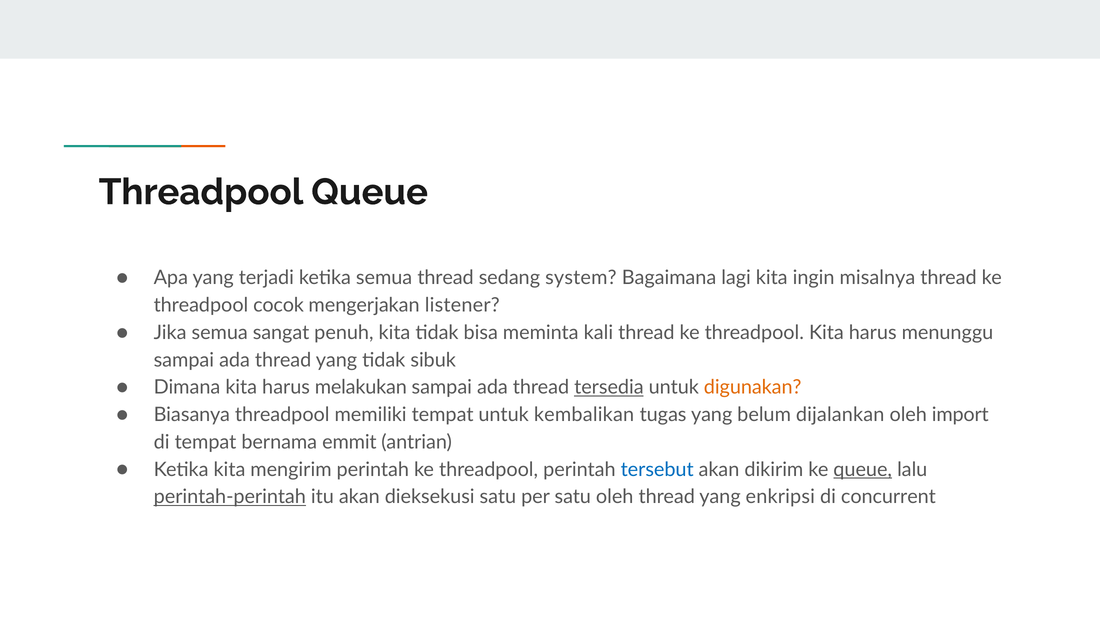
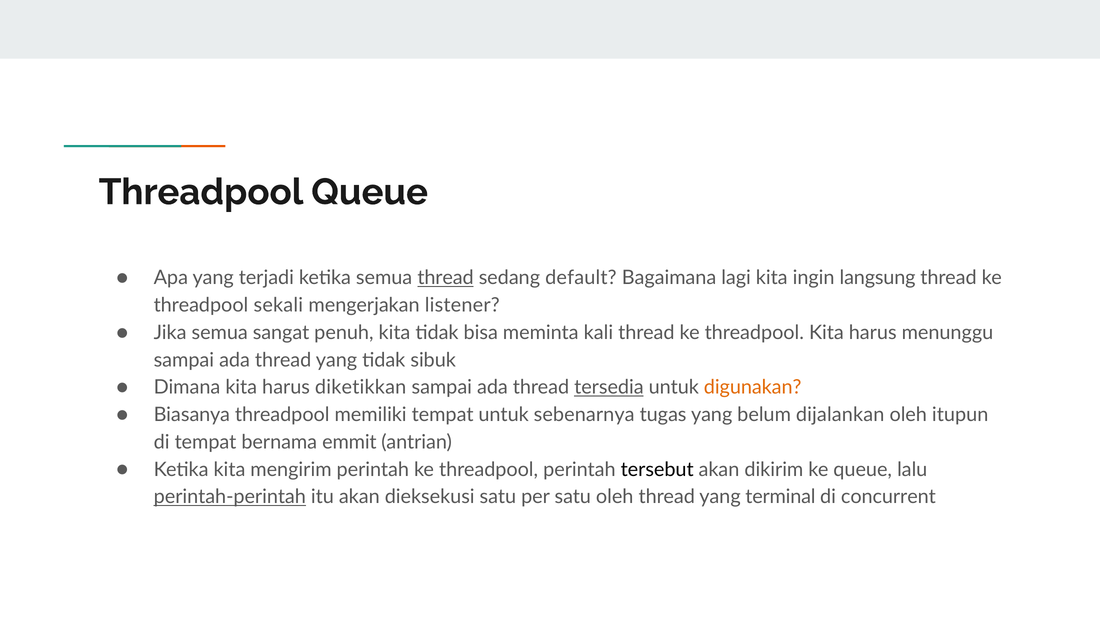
thread at (446, 278) underline: none -> present
system: system -> default
misalnya: misalnya -> langsung
cocok: cocok -> sekali
melakukan: melakukan -> diketikkan
kembalikan: kembalikan -> sebenarnya
import: import -> itupun
tersebut colour: blue -> black
queue at (863, 469) underline: present -> none
enkripsi: enkripsi -> terminal
